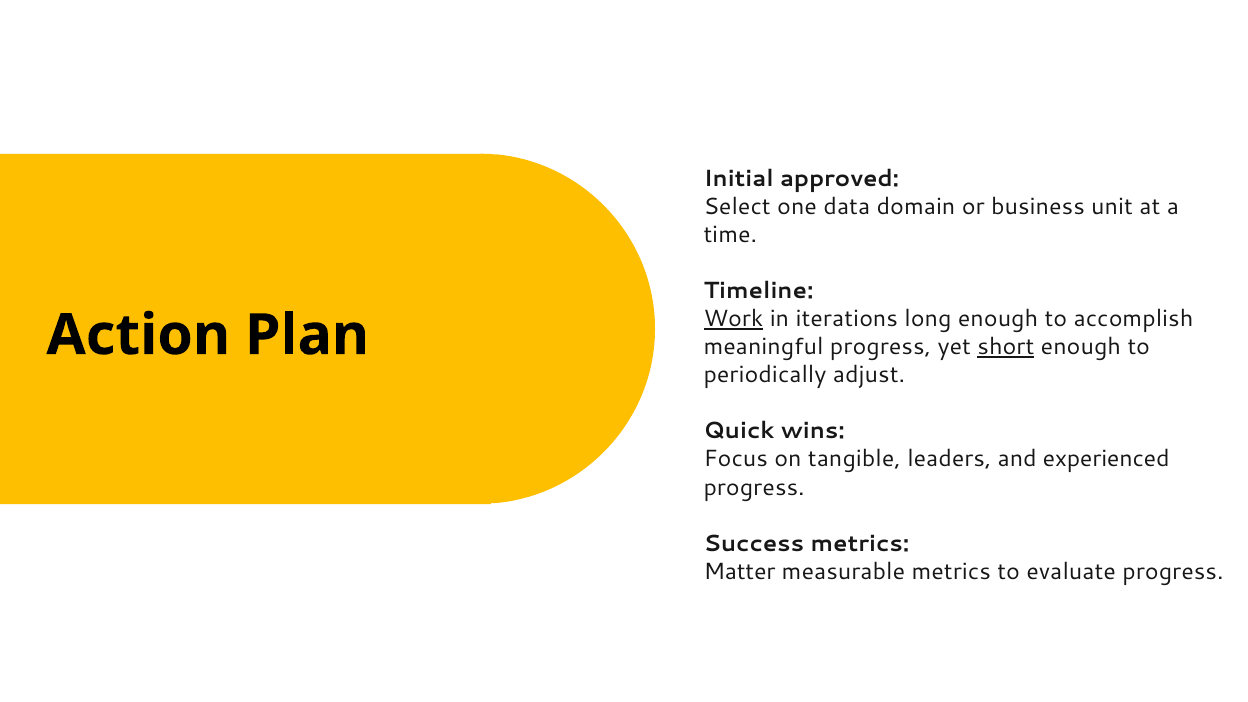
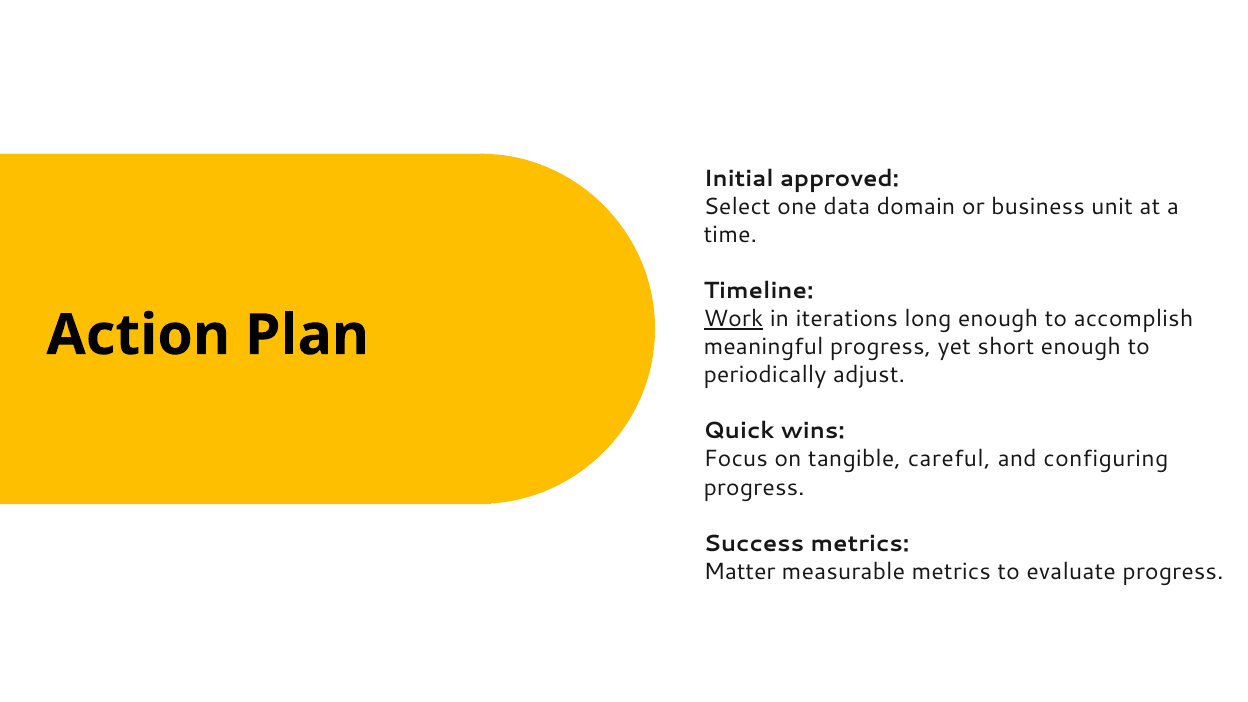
short underline: present -> none
leaders: leaders -> careful
experienced: experienced -> configuring
